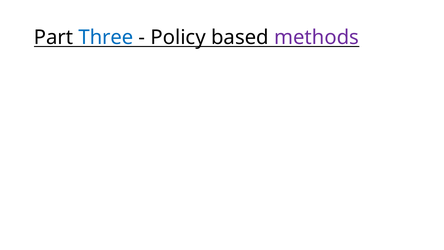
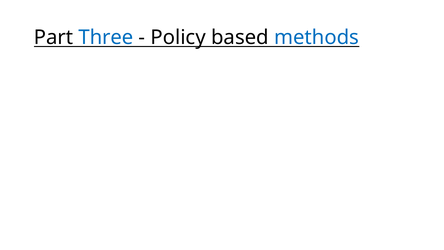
methods colour: purple -> blue
